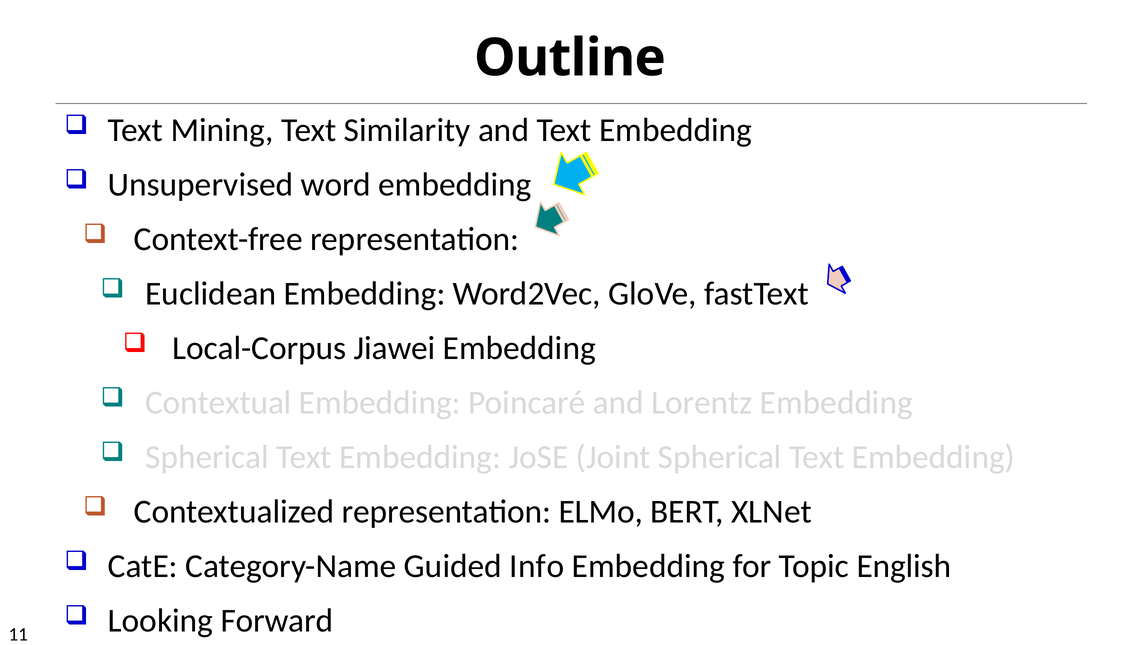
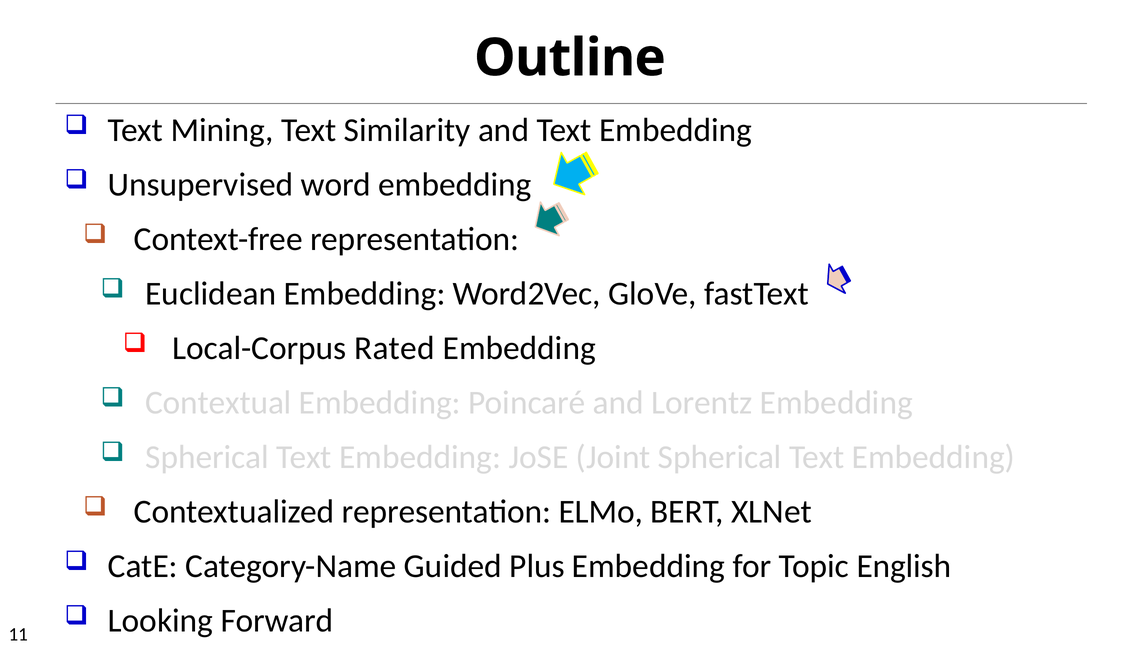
Jiawei: Jiawei -> Rated
Info: Info -> Plus
